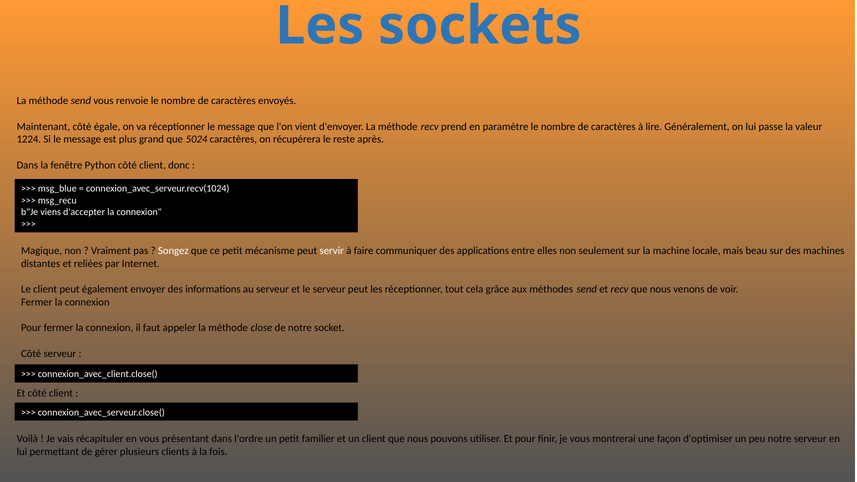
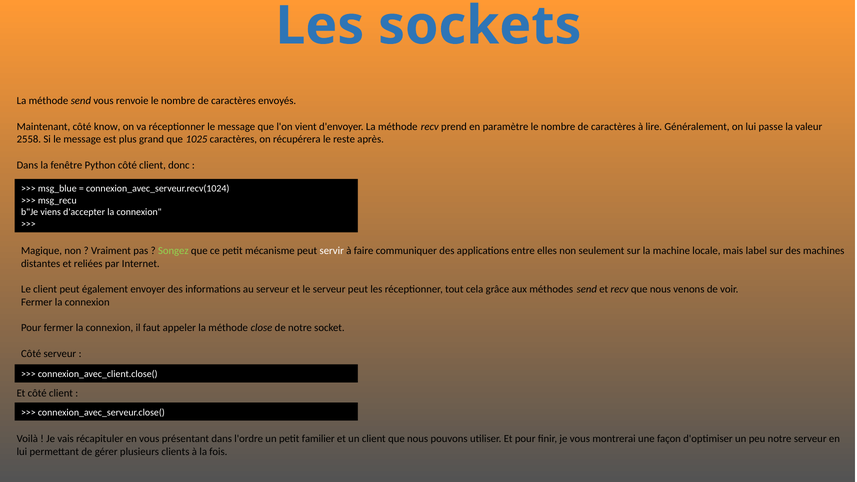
égale: égale -> know
1224: 1224 -> 2558
5024: 5024 -> 1025
Songez colour: white -> light green
beau: beau -> label
